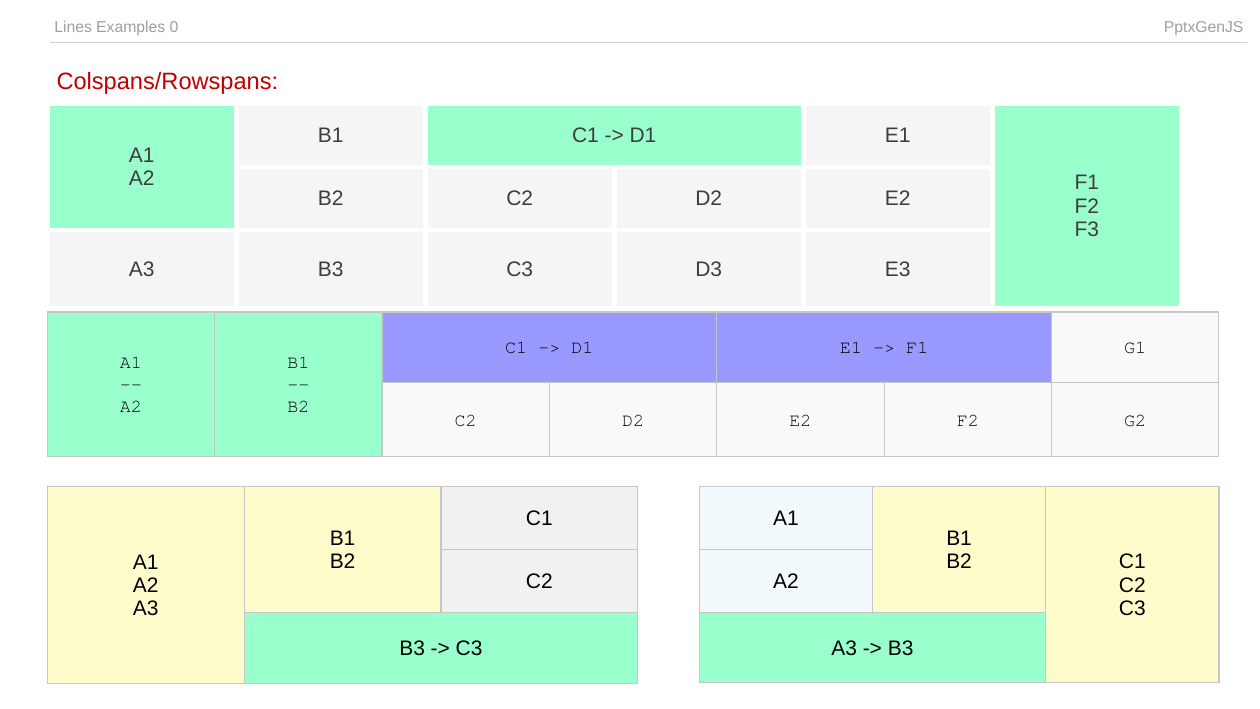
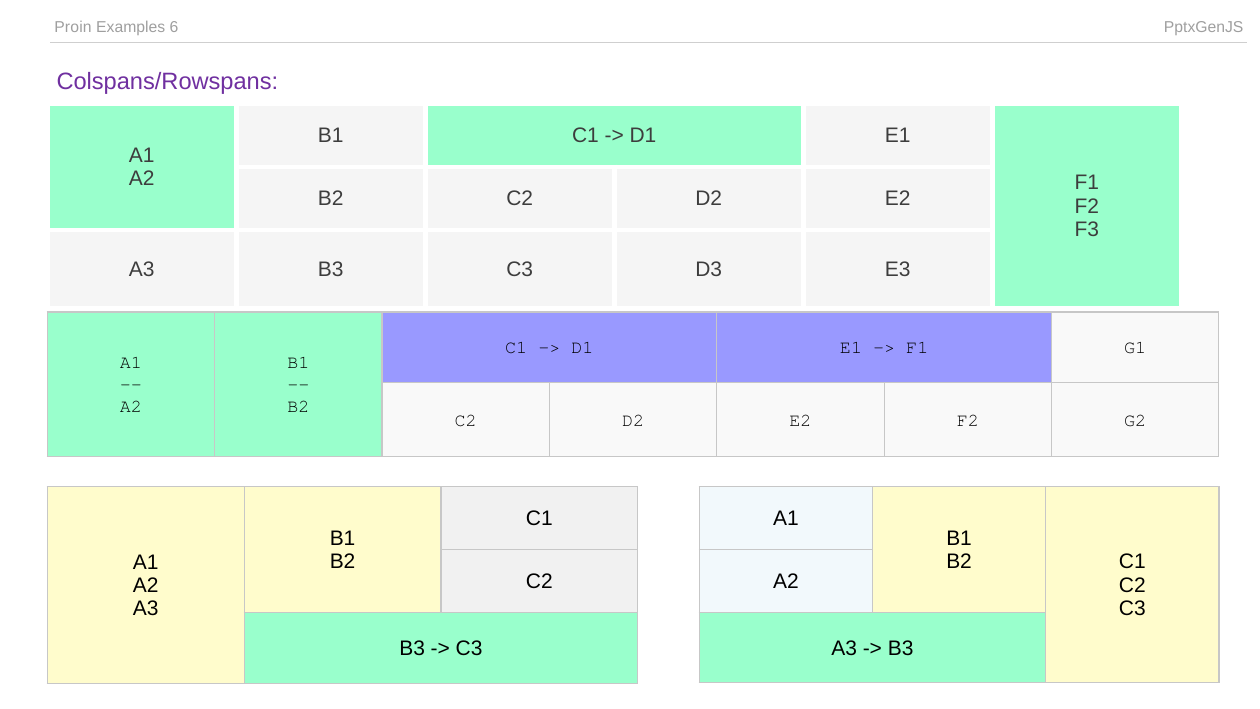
Lines: Lines -> Proin
0: 0 -> 6
Colspans/Rowspans colour: red -> purple
